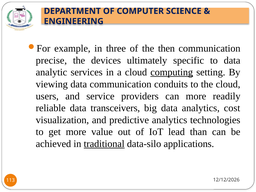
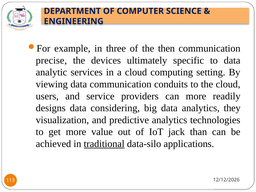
computing underline: present -> none
reliable: reliable -> designs
transceivers: transceivers -> considering
cost: cost -> they
lead: lead -> jack
